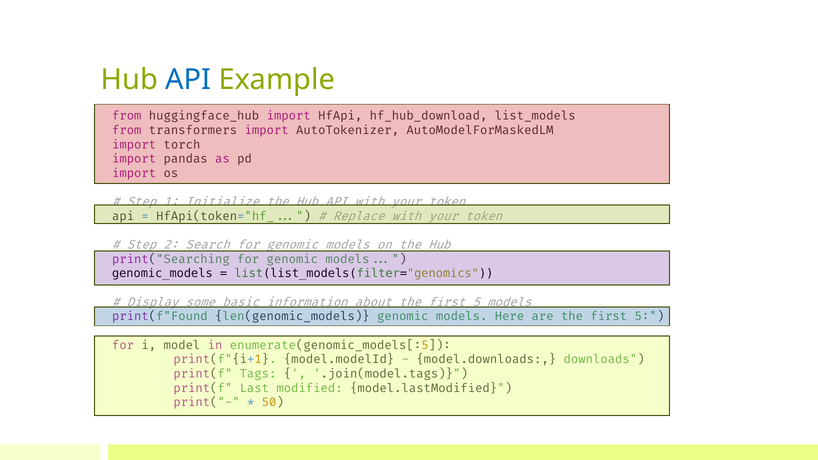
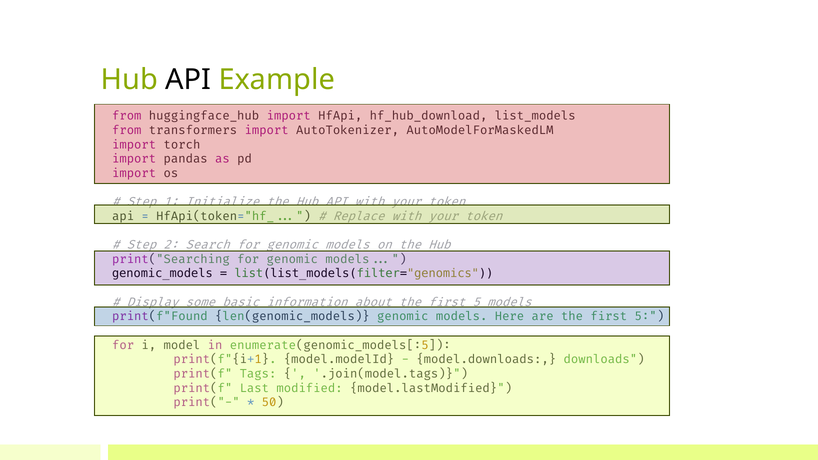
API at (188, 79) colour: blue -> black
